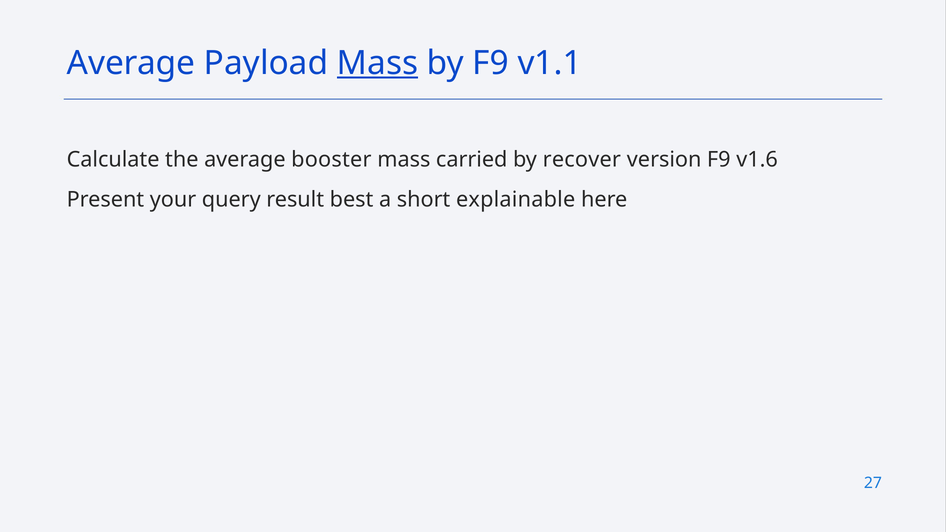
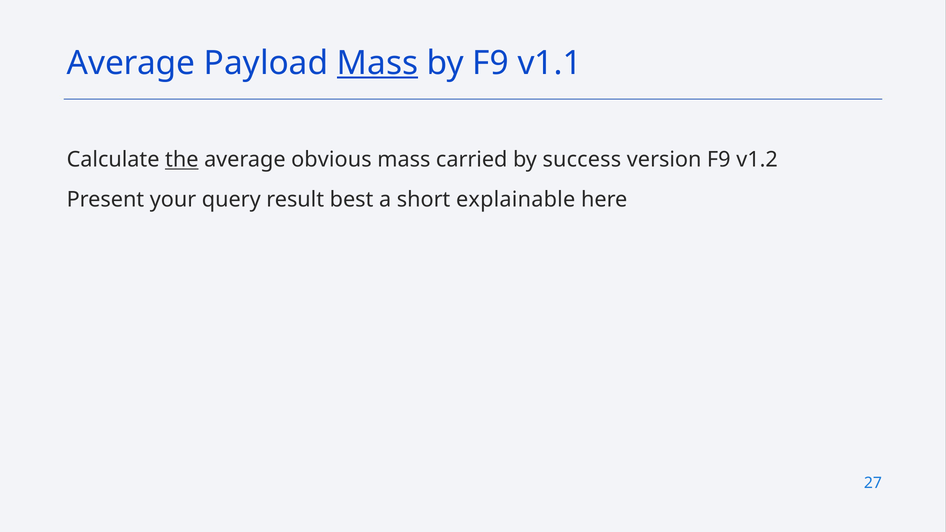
the underline: none -> present
booster: booster -> obvious
recover: recover -> success
v1.6: v1.6 -> v1.2
